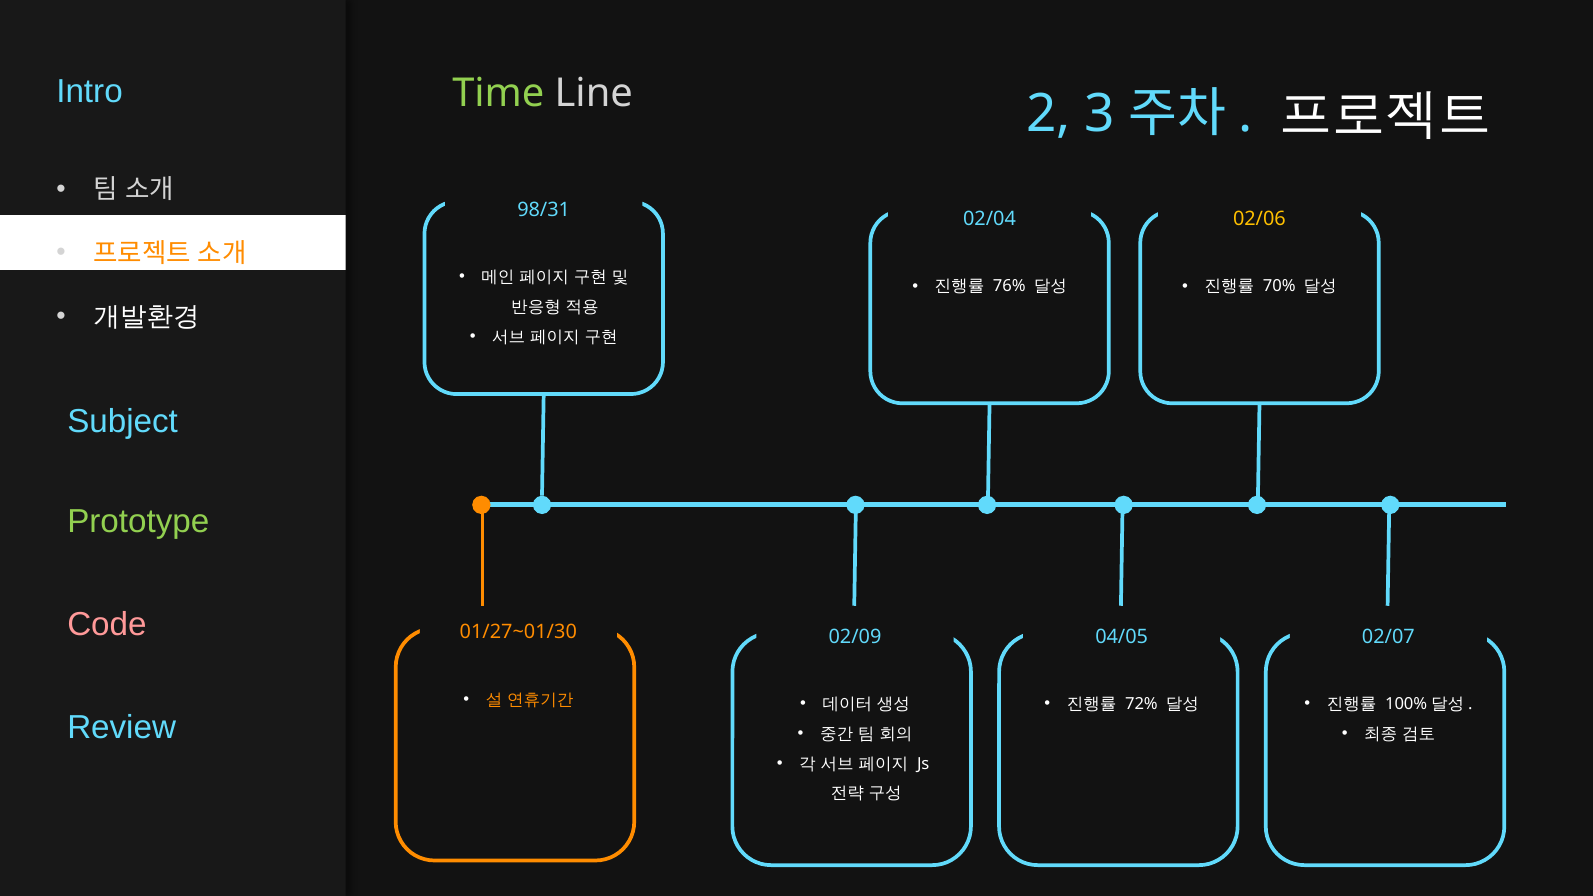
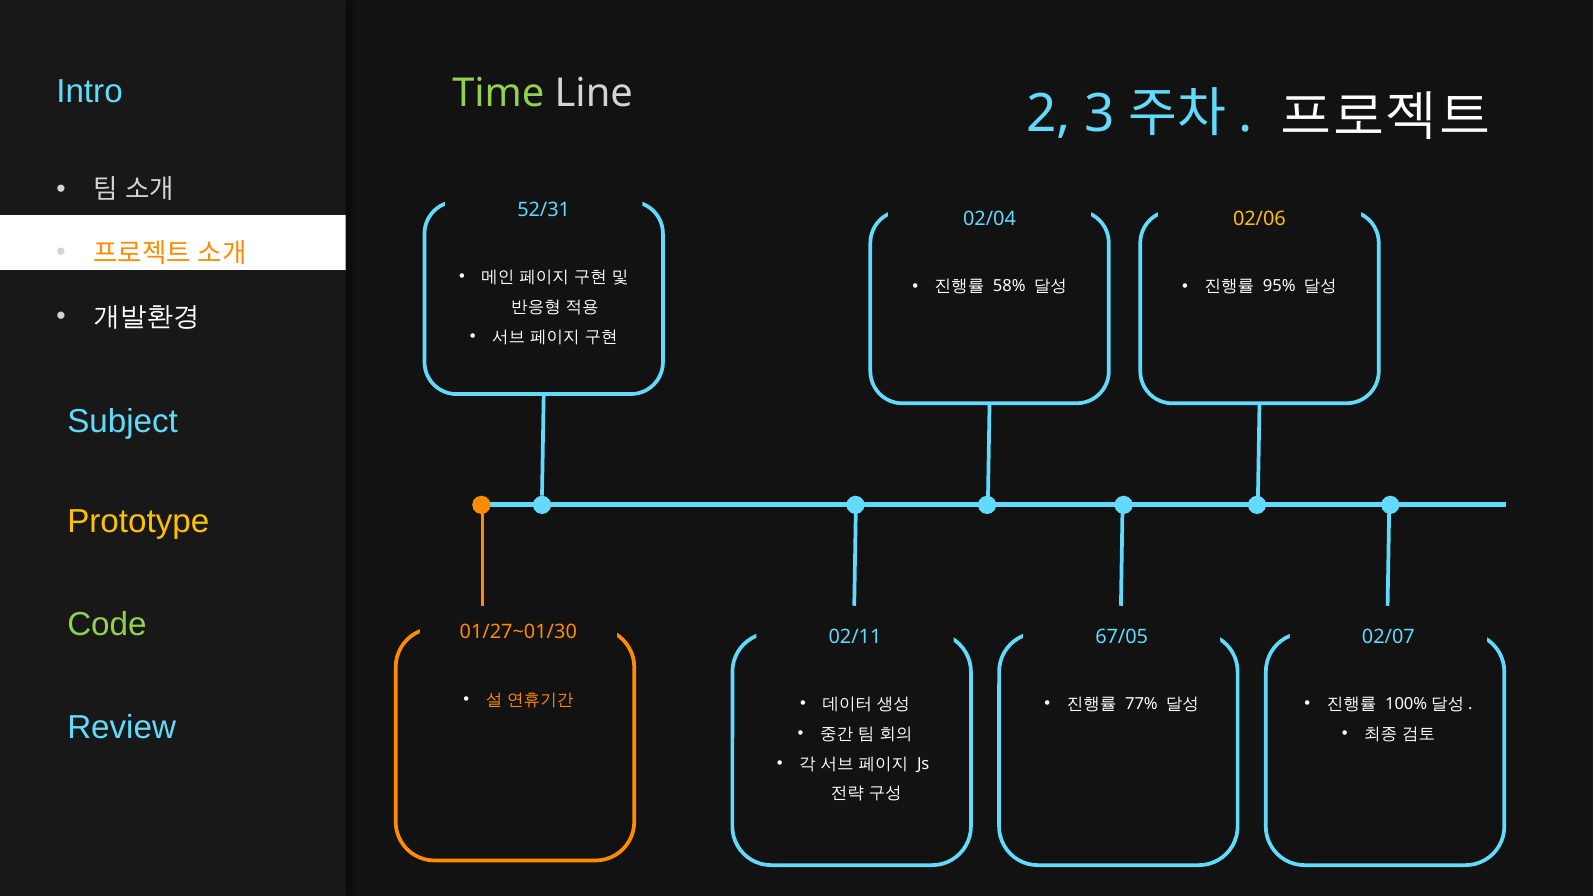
98/31: 98/31 -> 52/31
76%: 76% -> 58%
70%: 70% -> 95%
Prototype colour: light green -> yellow
Code colour: pink -> light green
02/09: 02/09 -> 02/11
04/05: 04/05 -> 67/05
72%: 72% -> 77%
